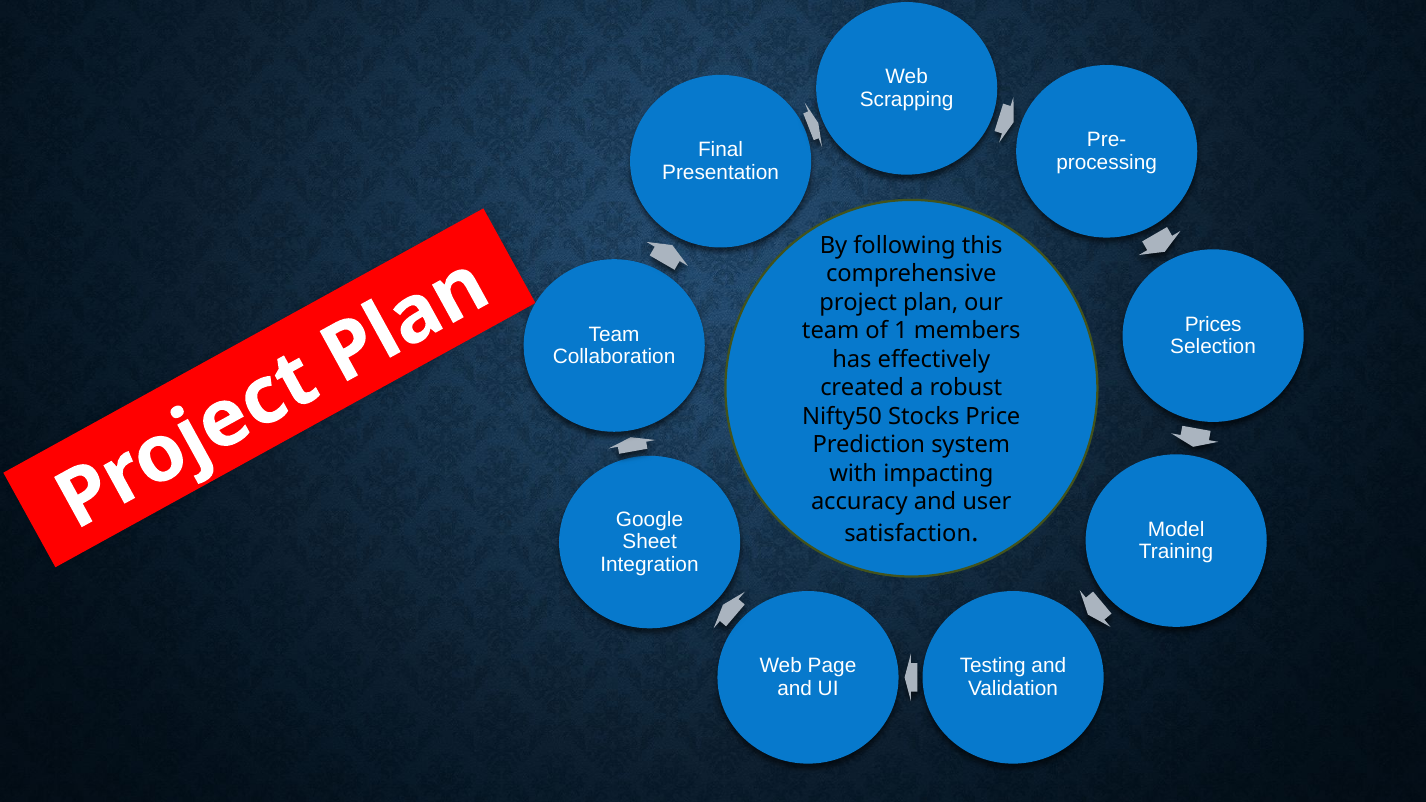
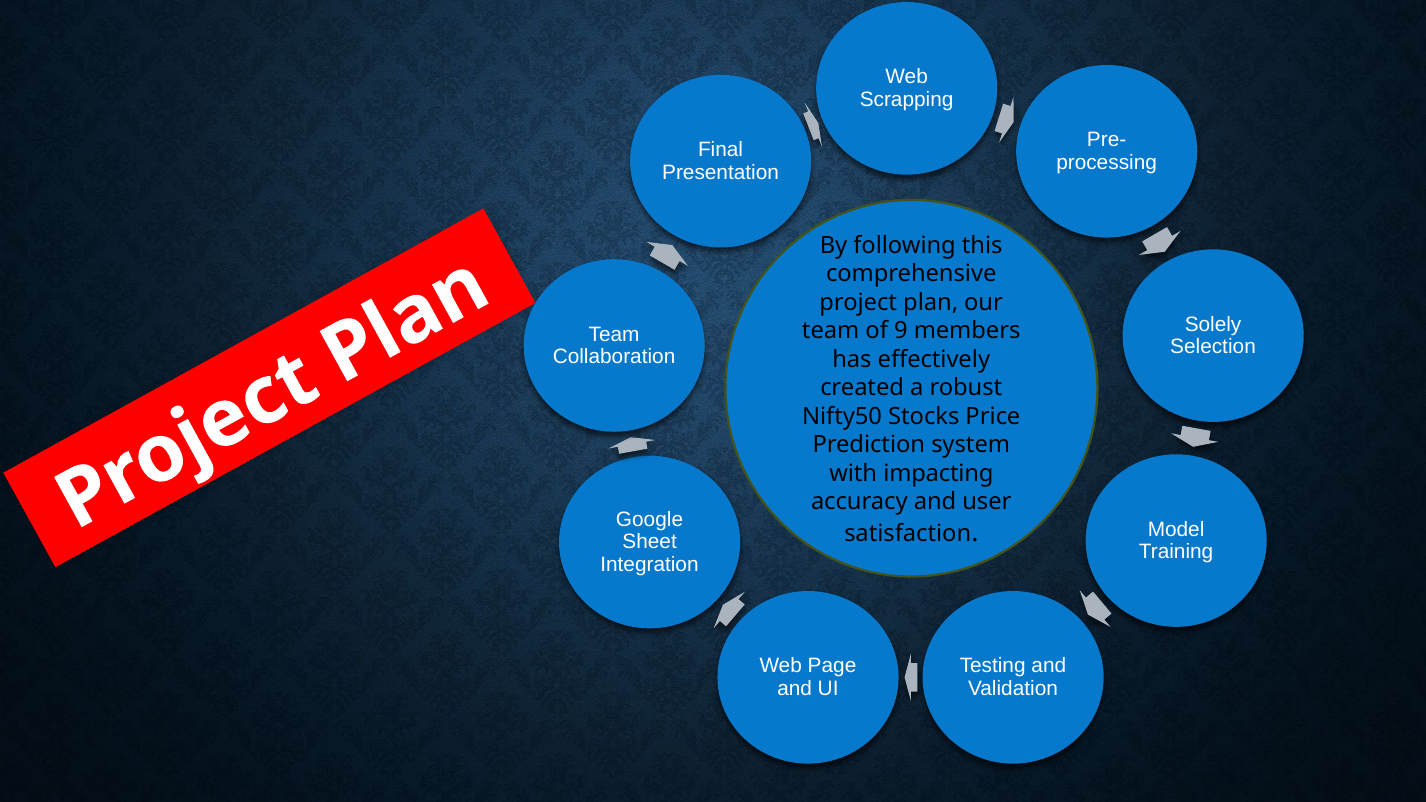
Prices: Prices -> Solely
1: 1 -> 9
